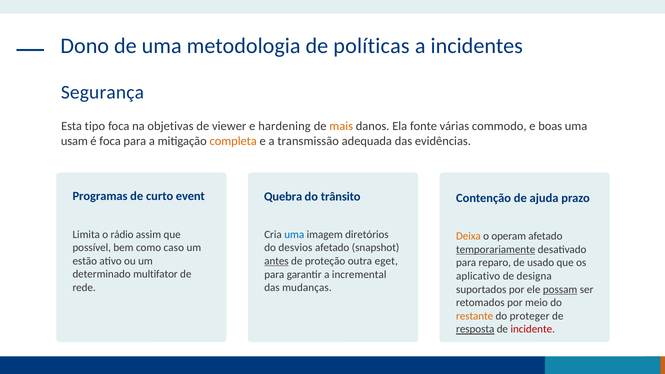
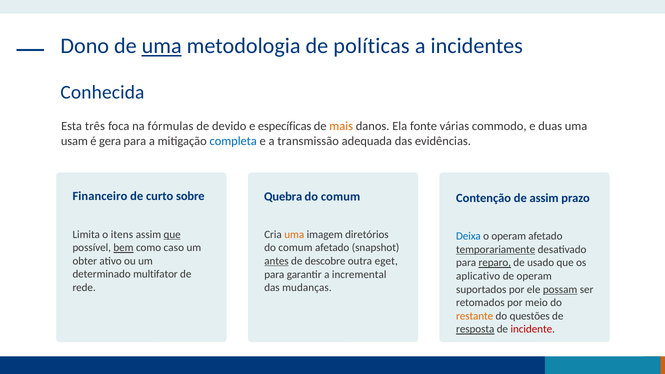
uma at (162, 46) underline: none -> present
Segurança: Segurança -> Conhecida
tipo: tipo -> três
objetivas: objetivas -> fórmulas
viewer: viewer -> devido
hardening: hardening -> específicas
boas: boas -> duas
é foca: foca -> gera
completa colour: orange -> blue
Programas: Programas -> Financeiro
event: event -> sobre
trânsito at (341, 196): trânsito -> comum
de ajuda: ajuda -> assim
rádio: rádio -> itens
que at (172, 235) underline: none -> present
uma at (294, 235) colour: blue -> orange
Deixa colour: orange -> blue
bem underline: none -> present
desvios at (295, 248): desvios -> comum
estão: estão -> obter
proteção: proteção -> descobre
reparo underline: none -> present
de designa: designa -> operam
proteger: proteger -> questões
